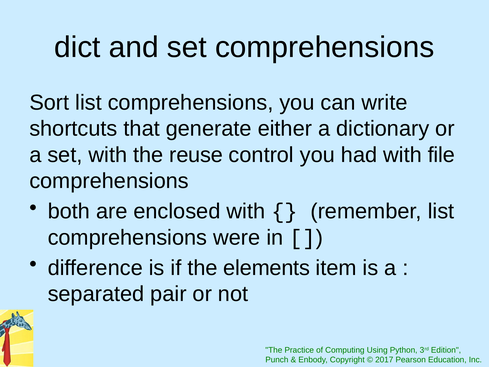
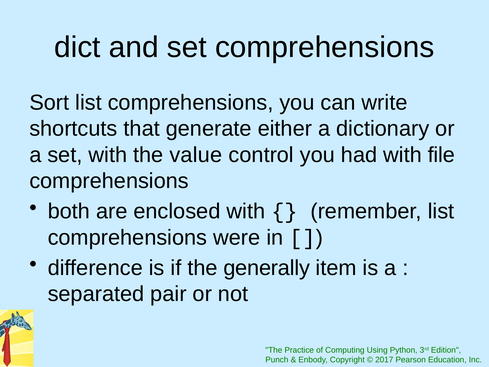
reuse: reuse -> value
elements: elements -> generally
